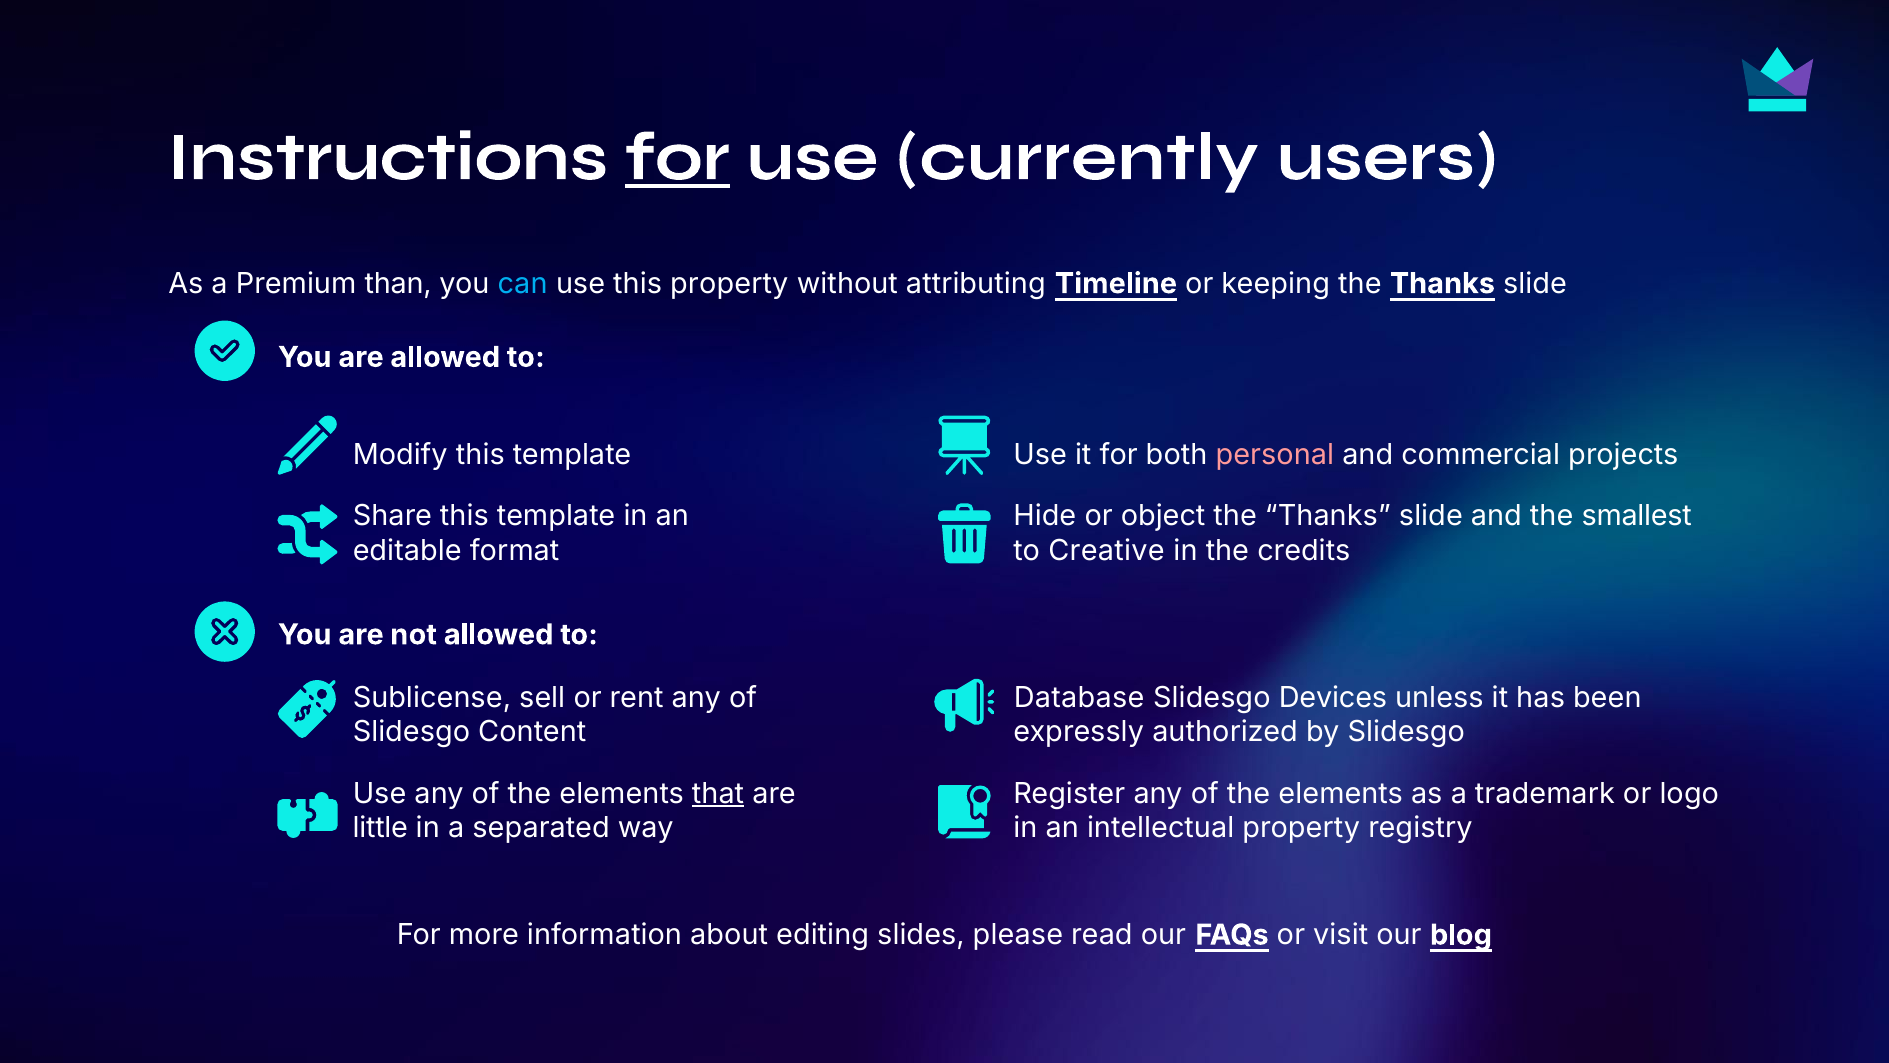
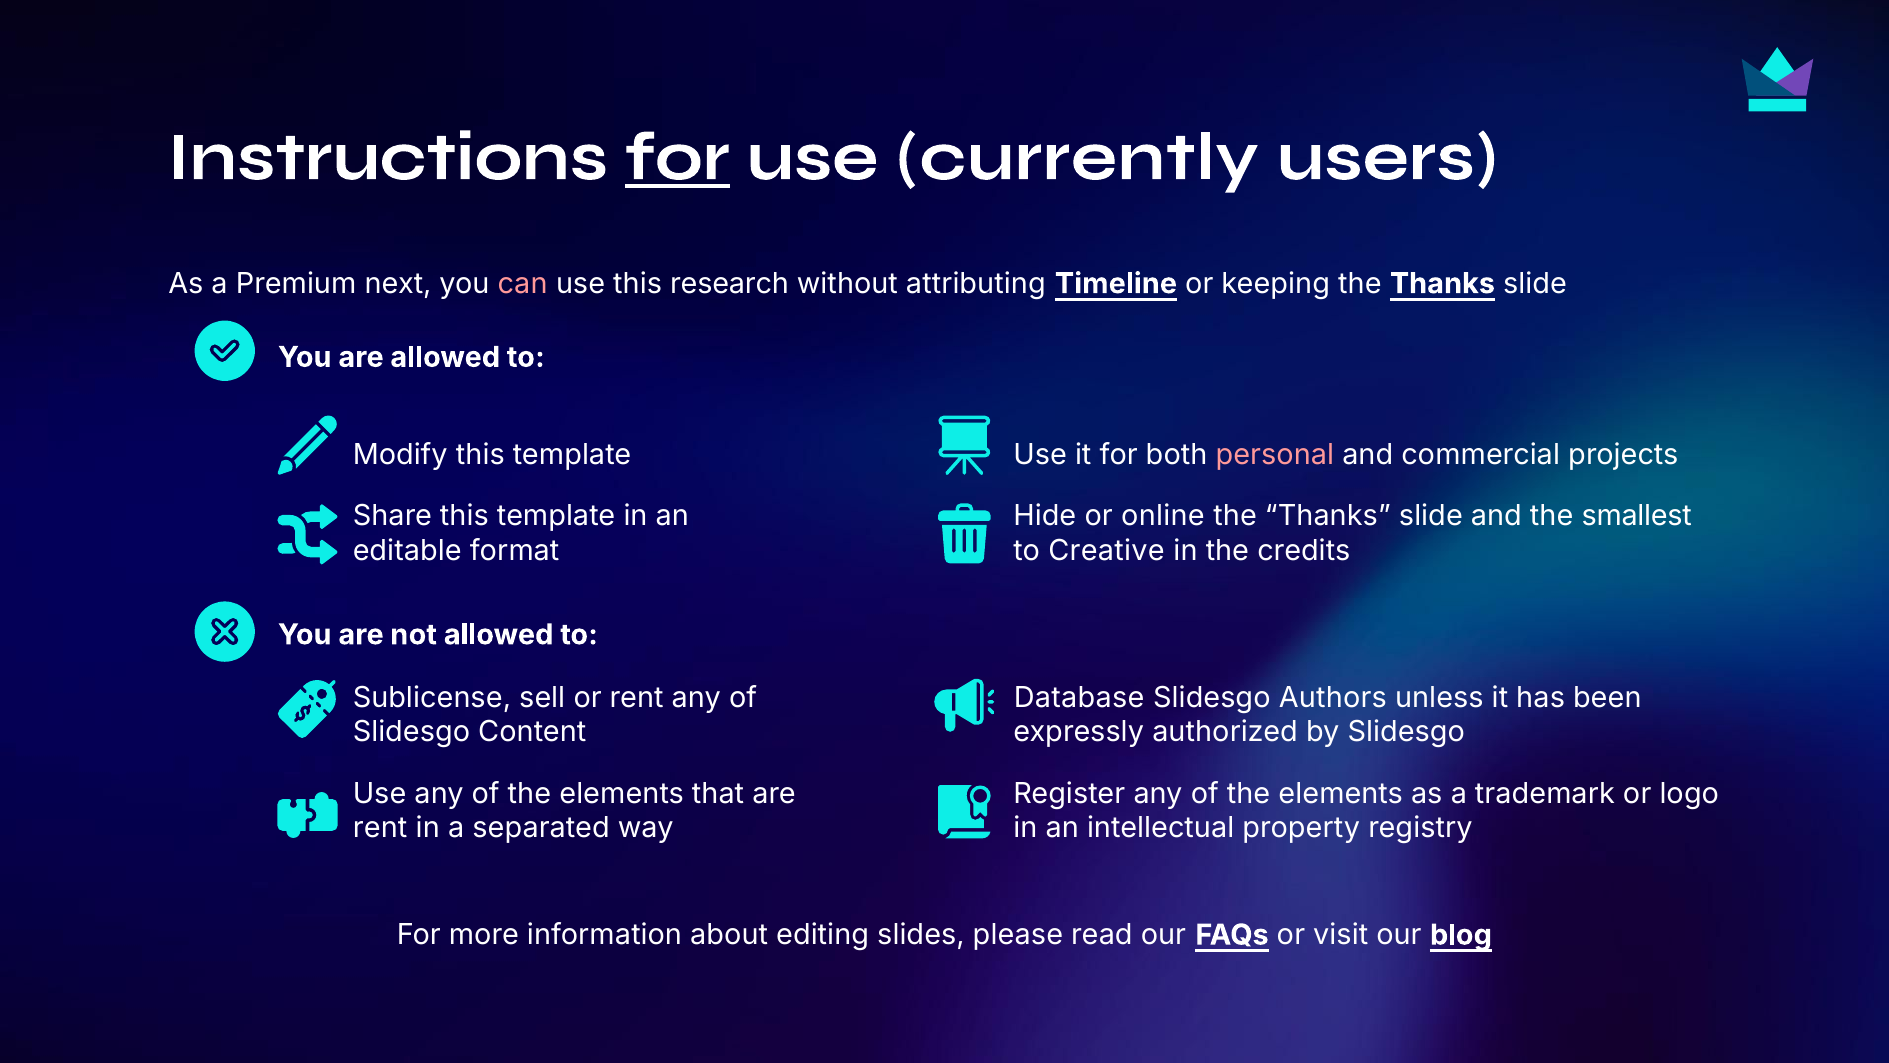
than: than -> next
can colour: light blue -> pink
this property: property -> research
object: object -> online
Devices: Devices -> Authors
that underline: present -> none
little at (380, 828): little -> rent
